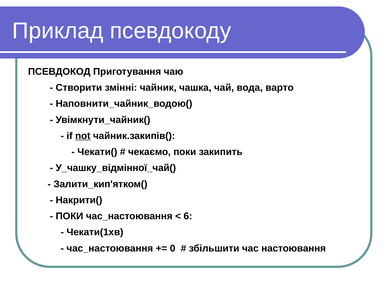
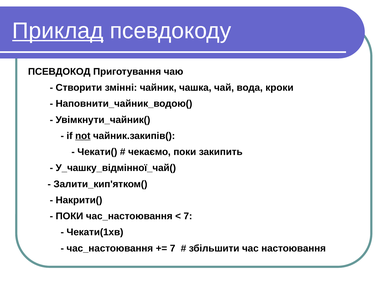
Приклад underline: none -> present
варто: варто -> кроки
6 at (188, 216): 6 -> 7
0 at (173, 248): 0 -> 7
